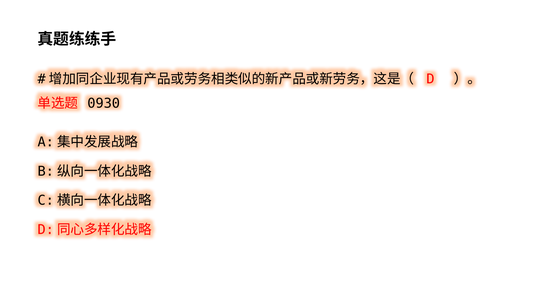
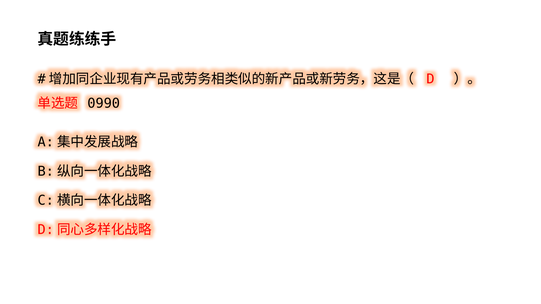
0930: 0930 -> 0990
